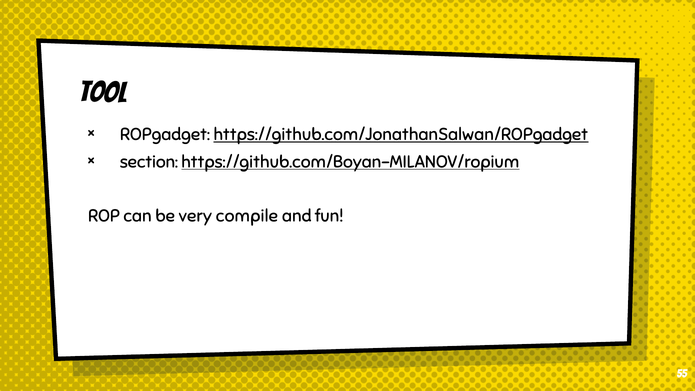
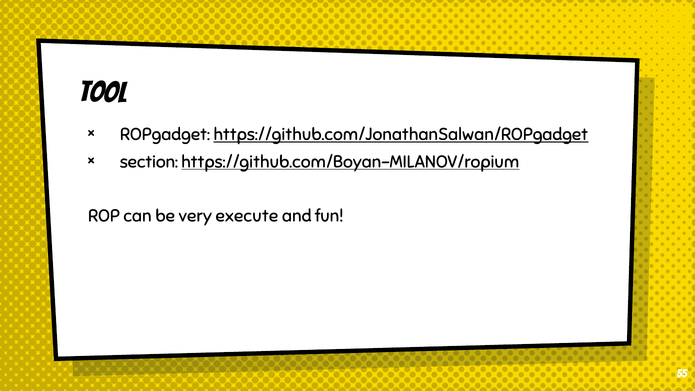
compile: compile -> execute
